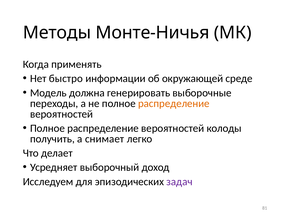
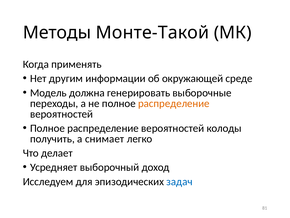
Монте-Ничья: Монте-Ничья -> Монте-Такой
быстро: быстро -> другим
задач colour: purple -> blue
